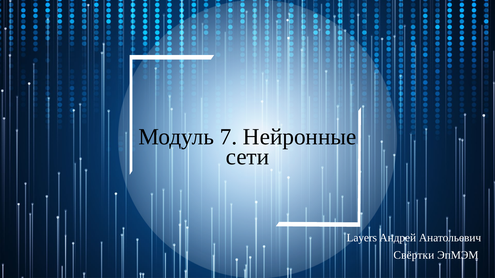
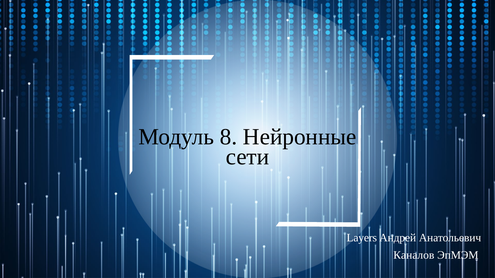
7: 7 -> 8
Свёртки: Свёртки -> Каналов
